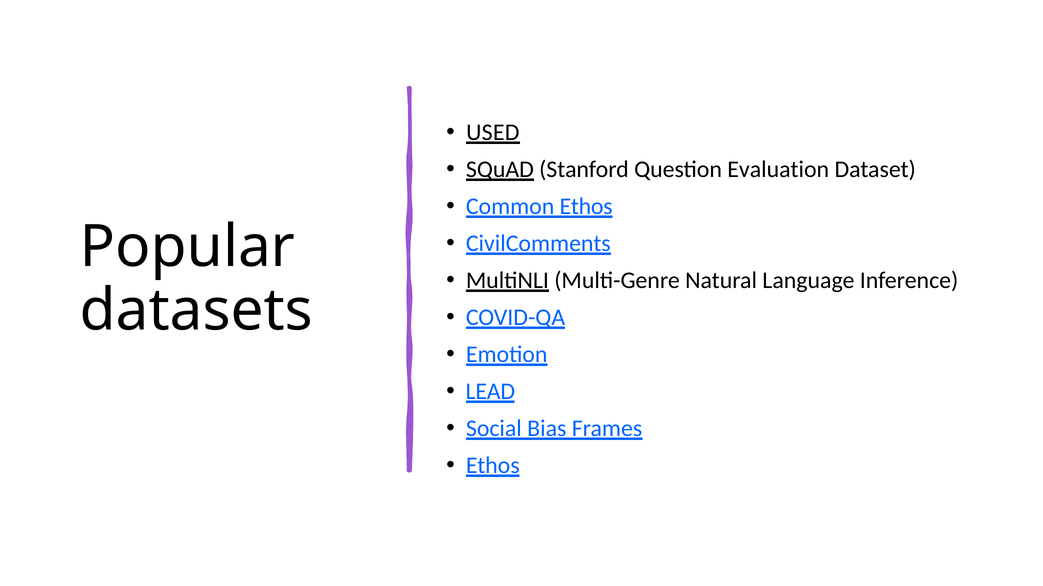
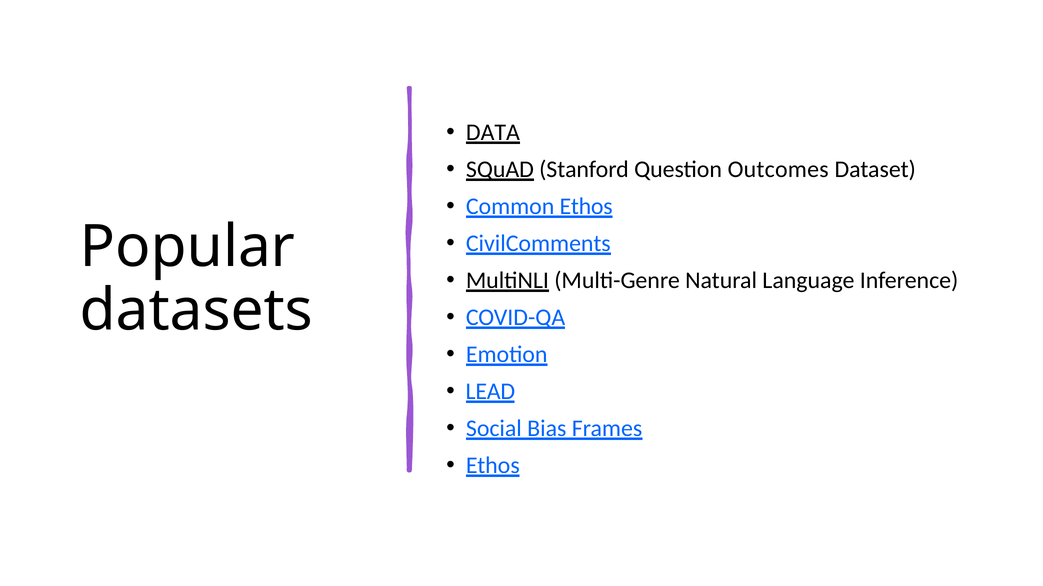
USED: USED -> DATA
Evaluation: Evaluation -> Outcomes
